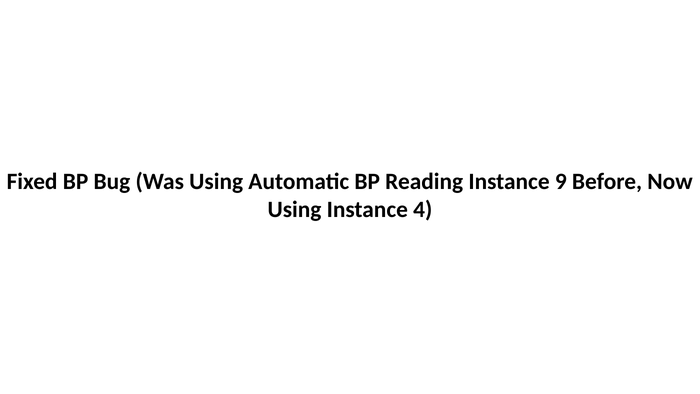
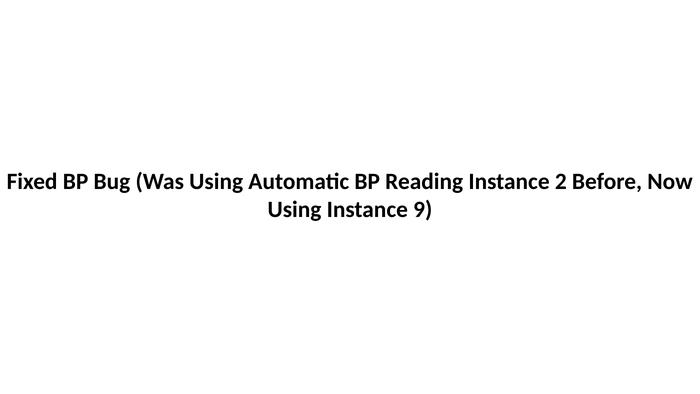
9: 9 -> 2
4: 4 -> 9
